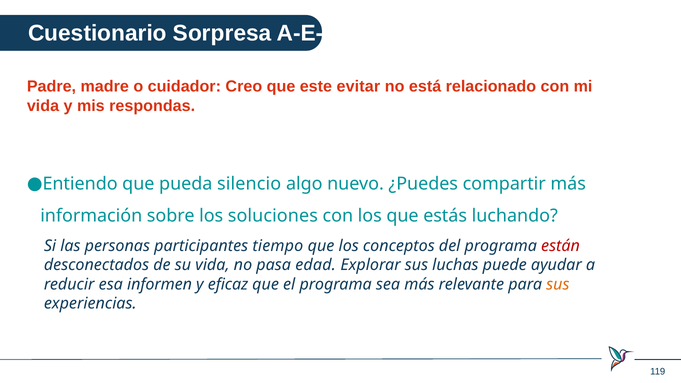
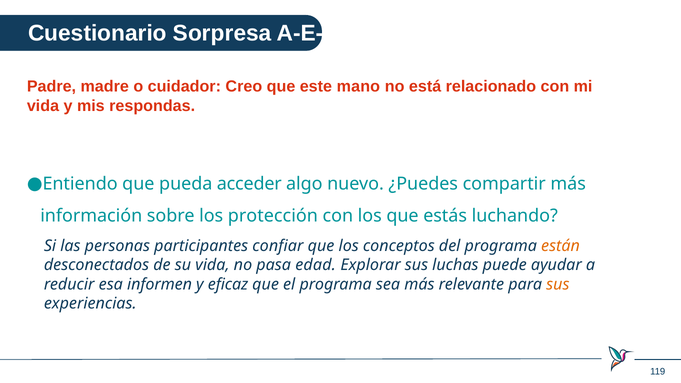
evitar: evitar -> mano
silencio: silencio -> acceder
soluciones: soluciones -> protección
tiempo: tiempo -> confiar
están colour: red -> orange
